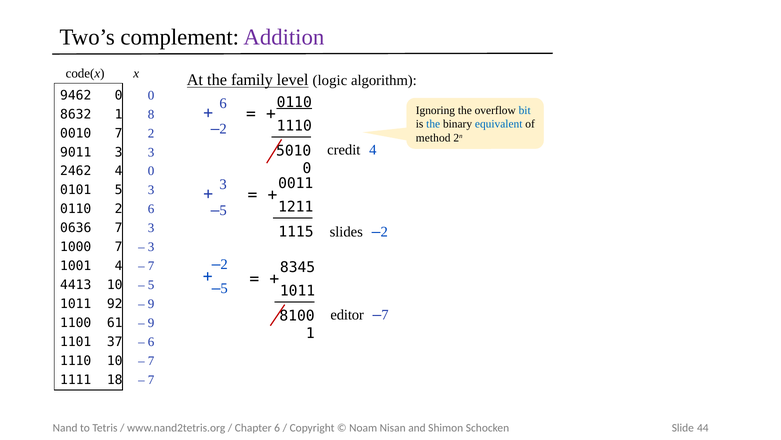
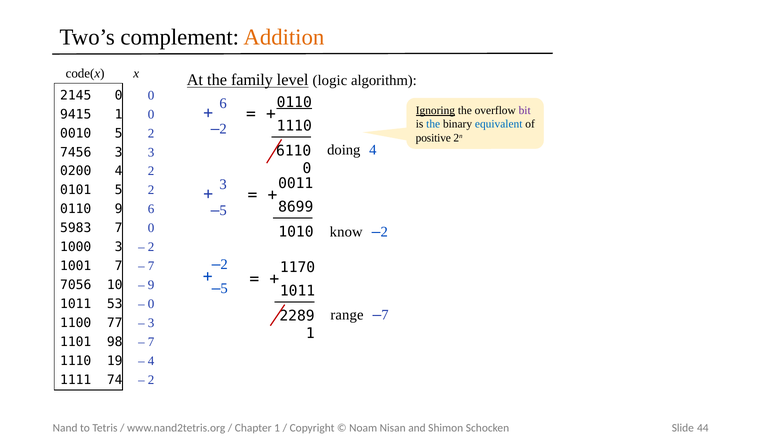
Addition colour: purple -> orange
9462: 9462 -> 2145
Ignoring underline: none -> present
bit colour: blue -> purple
8632: 8632 -> 9415
1 8: 8 -> 0
0010 7: 7 -> 5
method: method -> positive
credit: credit -> doing
5010: 5010 -> 6110
9011: 9011 -> 7456
2462: 2462 -> 0200
4 0: 0 -> 2
0101 5 3: 3 -> 2
1211: 1211 -> 8699
0110 2: 2 -> 9
0636: 0636 -> 5983
7 3: 3 -> 0
slides: slides -> know
1115: 1115 -> 1010
1000 7: 7 -> 3
3 at (151, 247): 3 -> 2
1001 4: 4 -> 7
8345: 8345 -> 1170
4413: 4413 -> 7056
5 at (151, 284): 5 -> 9
92: 92 -> 53
9 at (151, 303): 9 -> 0
editor: editor -> range
8100: 8100 -> 2289
61: 61 -> 77
9 at (151, 322): 9 -> 3
37: 37 -> 98
6 at (151, 341): 6 -> 7
1110 10: 10 -> 19
7 at (151, 360): 7 -> 4
18: 18 -> 74
7 at (151, 379): 7 -> 2
6 at (277, 427): 6 -> 1
